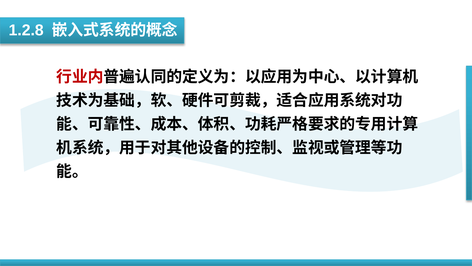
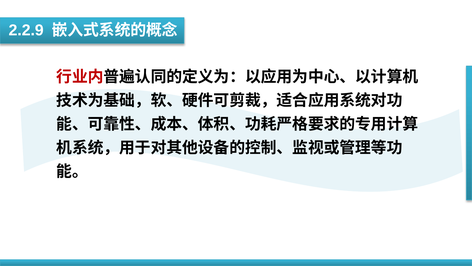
1.2.8: 1.2.8 -> 2.2.9
